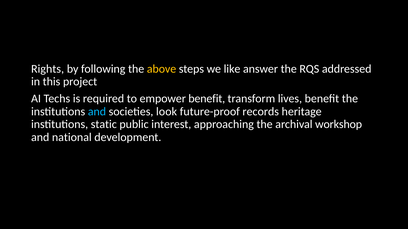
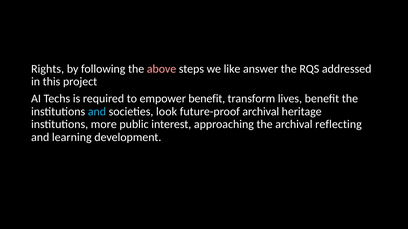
above colour: yellow -> pink
future-proof records: records -> archival
static: static -> more
workshop: workshop -> reflecting
national: national -> learning
